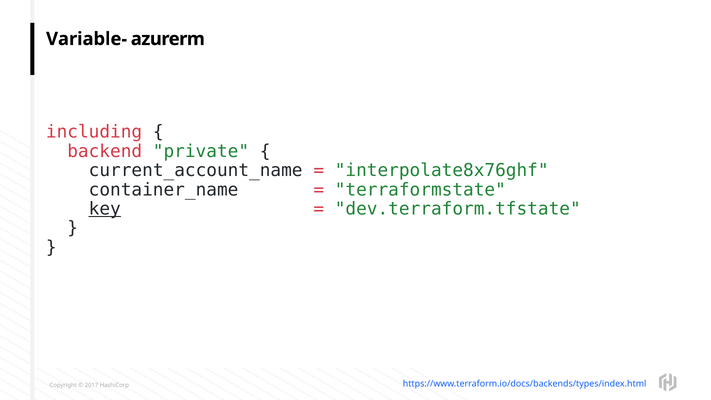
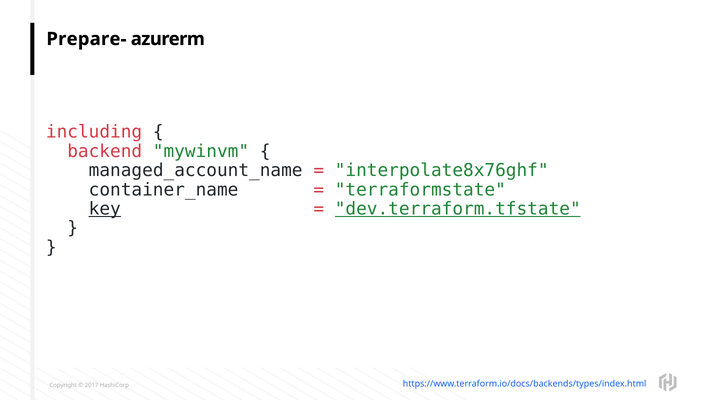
Variable-: Variable- -> Prepare-
private: private -> mywinvm
current_account_name: current_account_name -> managed_account_name
dev.terraform.tfstate underline: none -> present
